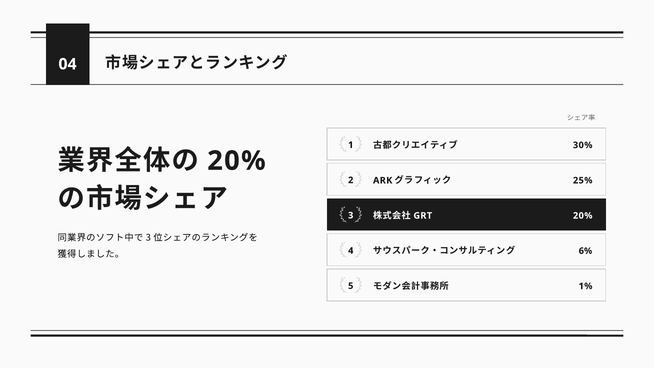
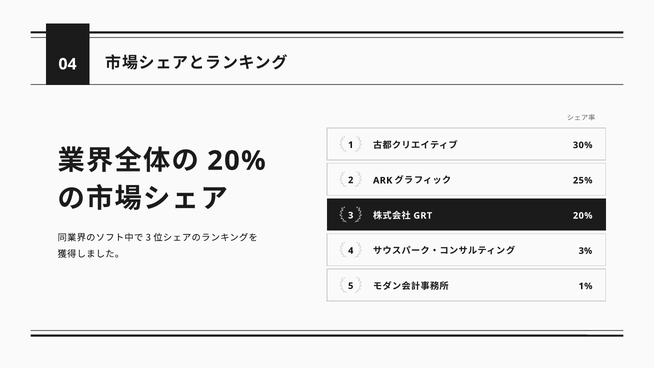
6%: 6% -> 3%
